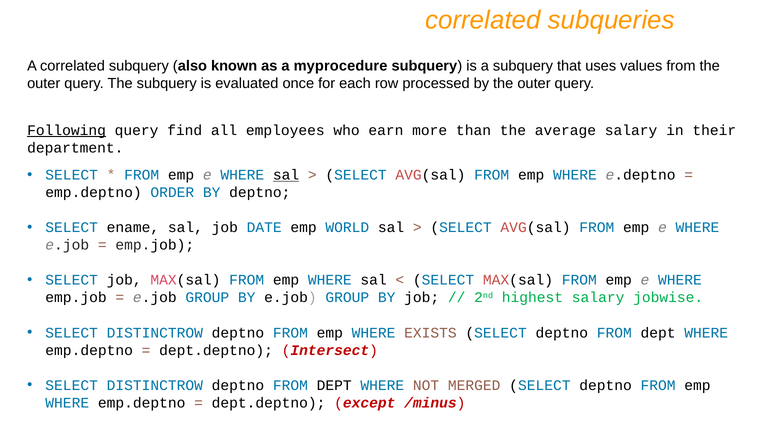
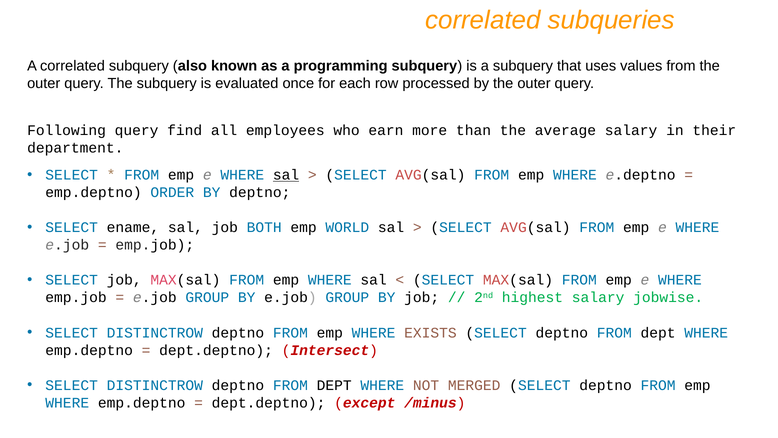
myprocedure: myprocedure -> programming
Following underline: present -> none
DATE: DATE -> BOTH
